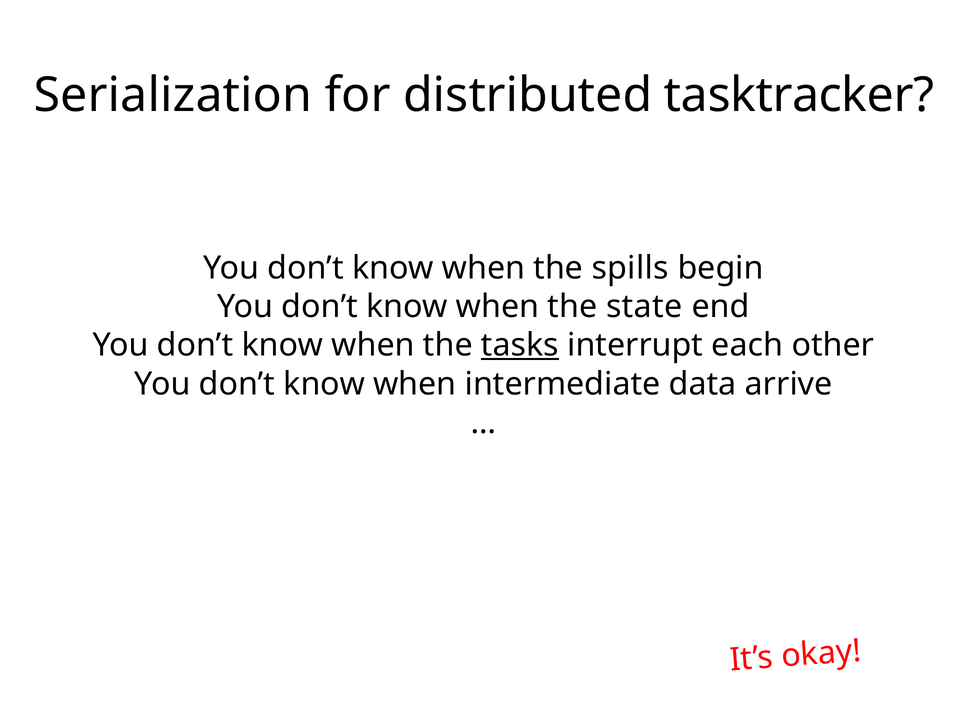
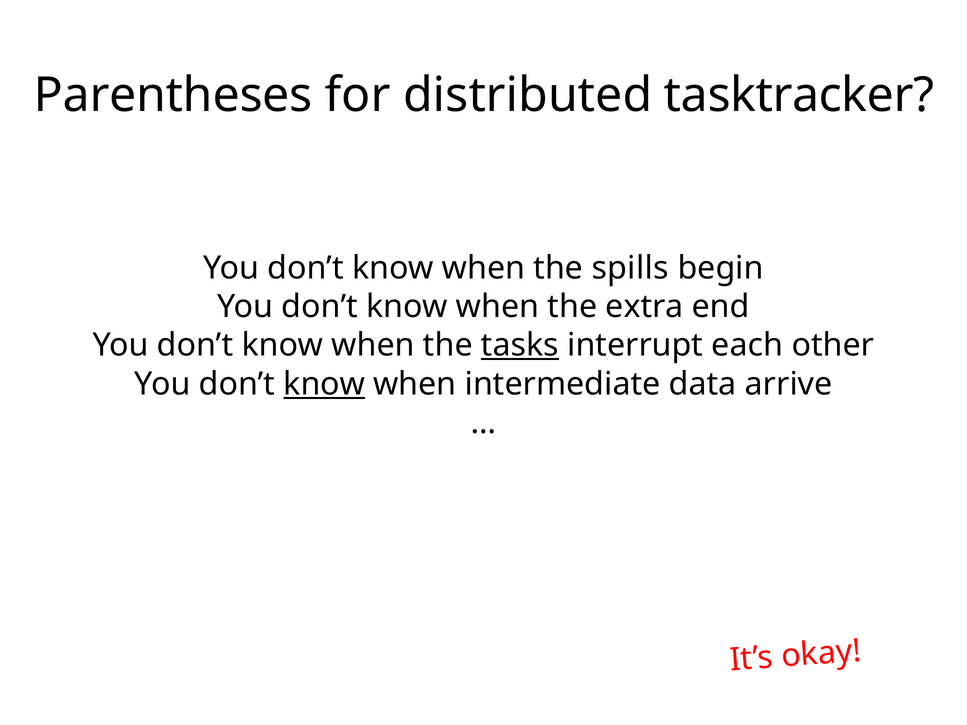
Serialization: Serialization -> Parentheses
state: state -> extra
know at (324, 384) underline: none -> present
